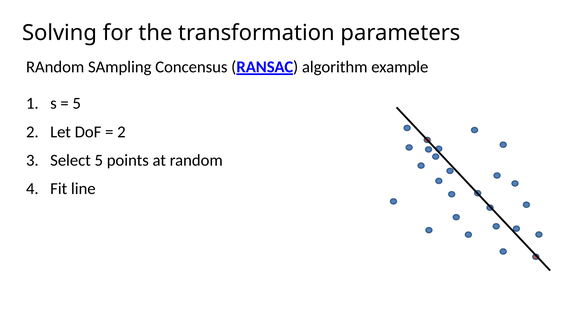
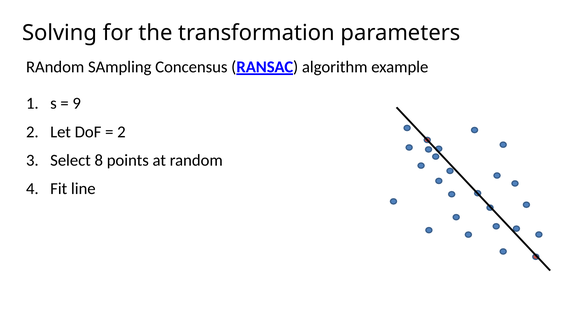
5 at (77, 103): 5 -> 9
Select 5: 5 -> 8
